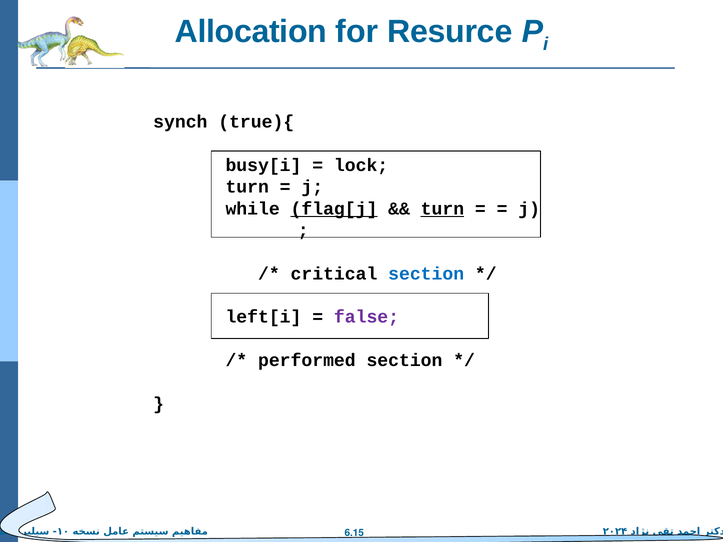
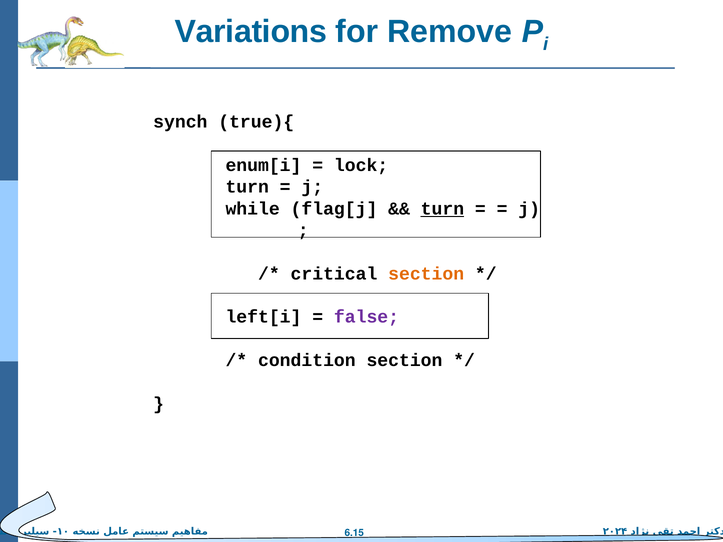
Allocation: Allocation -> Variations
Resurce: Resurce -> Remove
busy[i: busy[i -> enum[i
flag[j underline: present -> none
section at (426, 274) colour: blue -> orange
performed: performed -> condition
